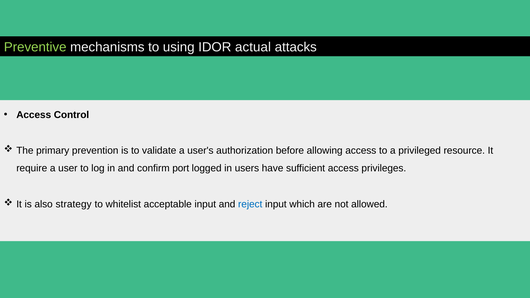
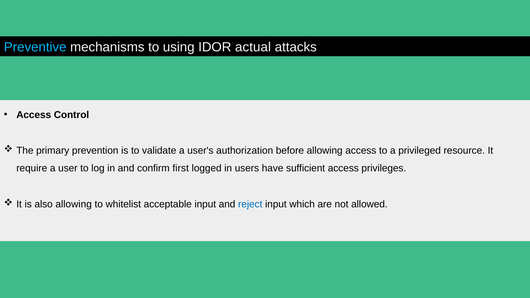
Preventive colour: light green -> light blue
port: port -> first
also strategy: strategy -> allowing
